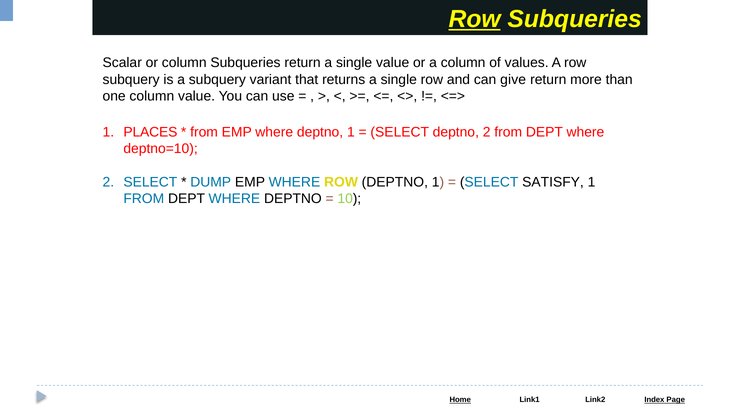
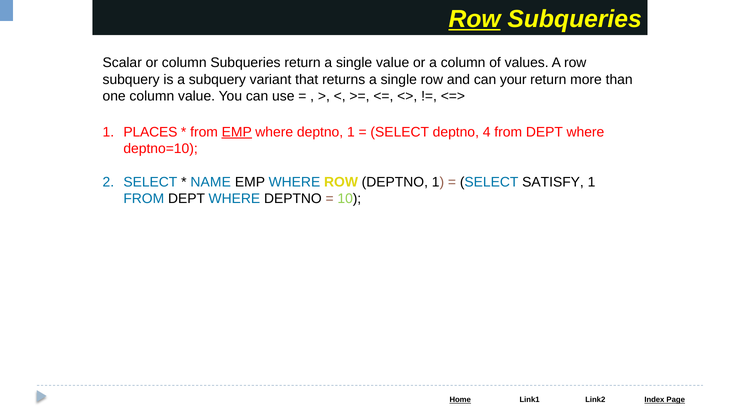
give: give -> your
EMP at (237, 132) underline: none -> present
deptno 2: 2 -> 4
DUMP: DUMP -> NAME
